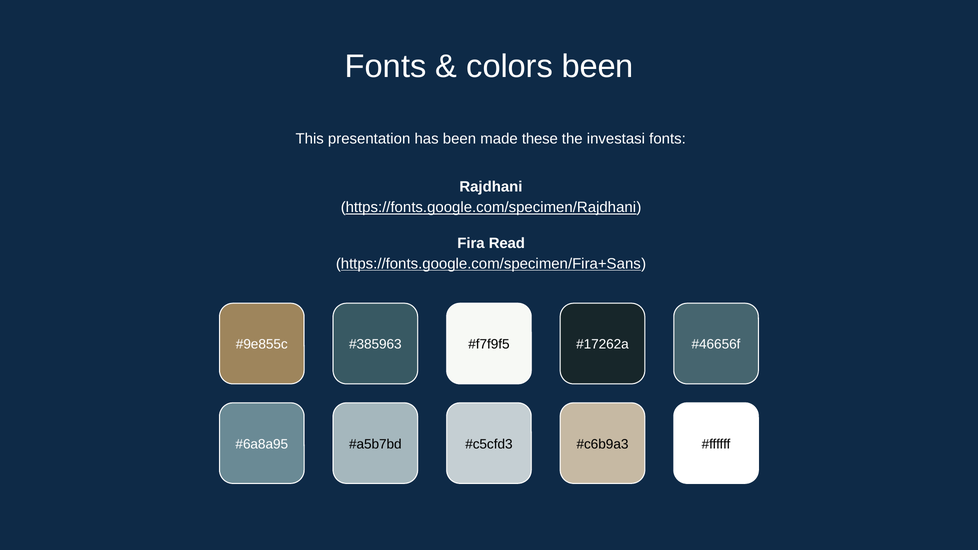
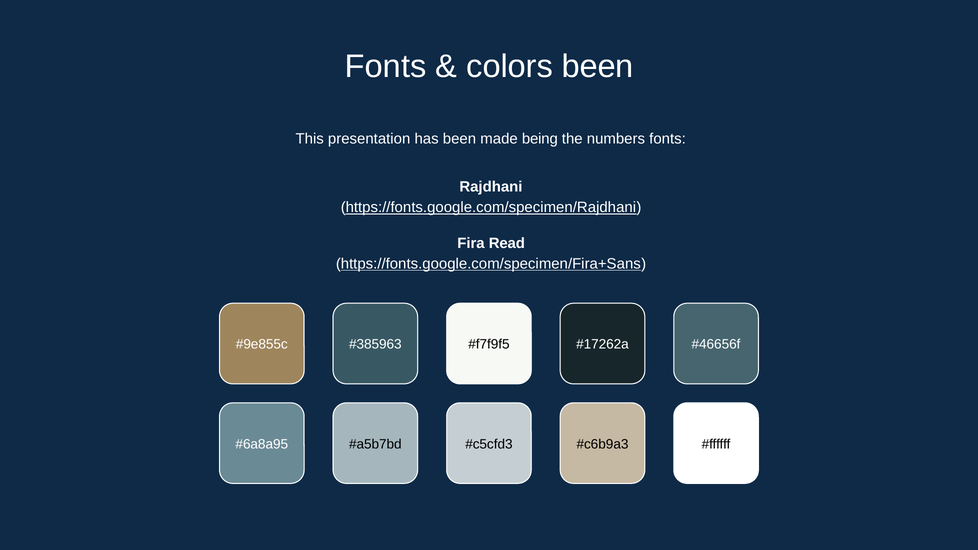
these: these -> being
investasi: investasi -> numbers
